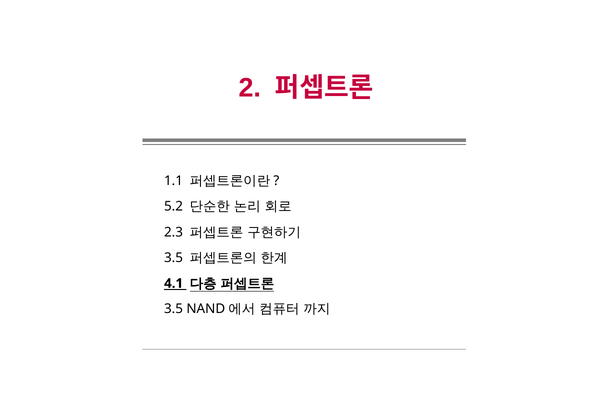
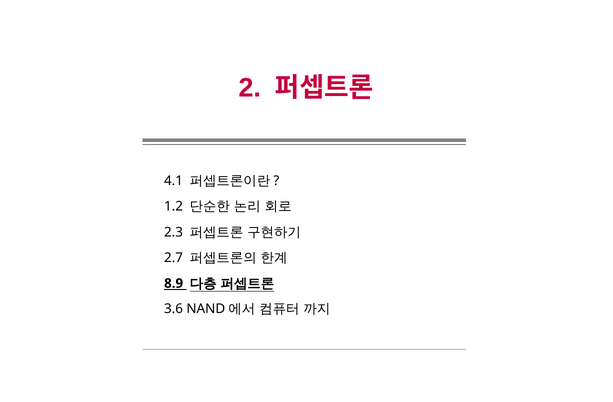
1.1: 1.1 -> 4.1
5.2: 5.2 -> 1.2
3.5 at (174, 258): 3.5 -> 2.7
4.1: 4.1 -> 8.9
3.5 at (174, 310): 3.5 -> 3.6
